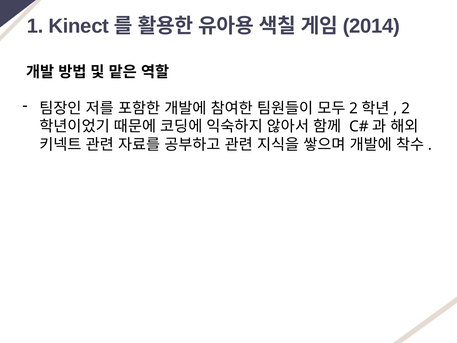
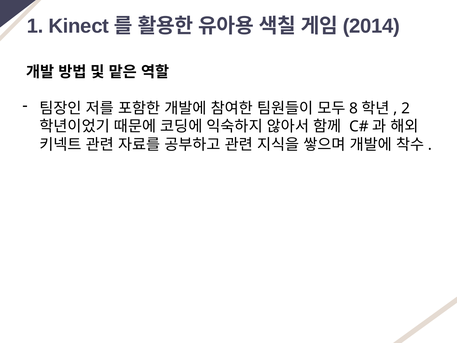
2 at (354, 108): 2 -> 8
